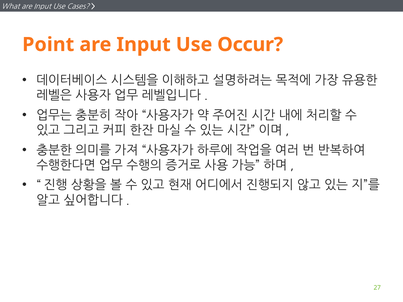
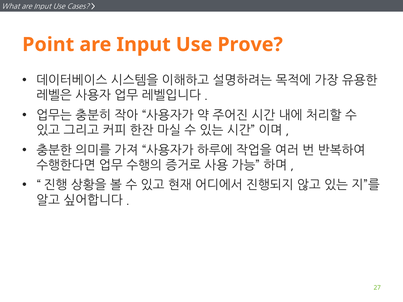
Occur: Occur -> Prove
